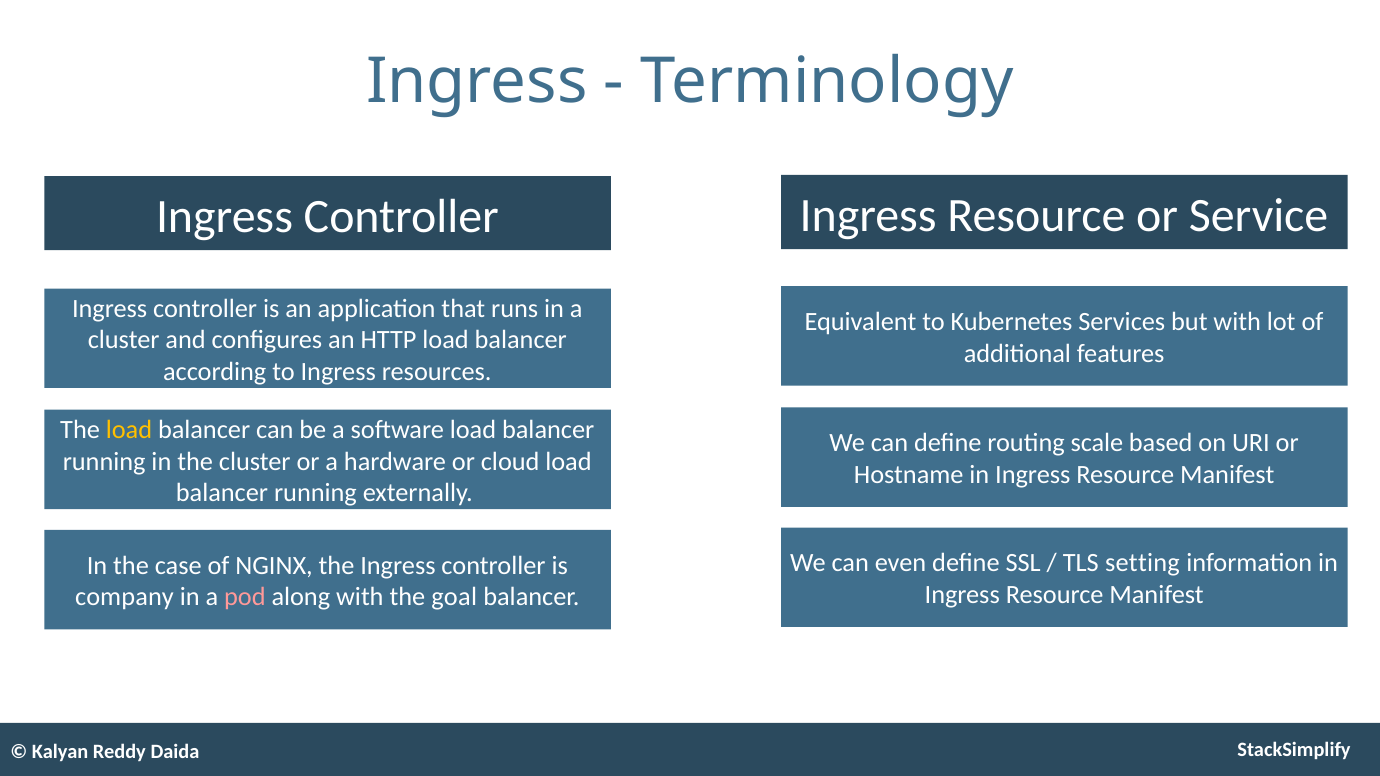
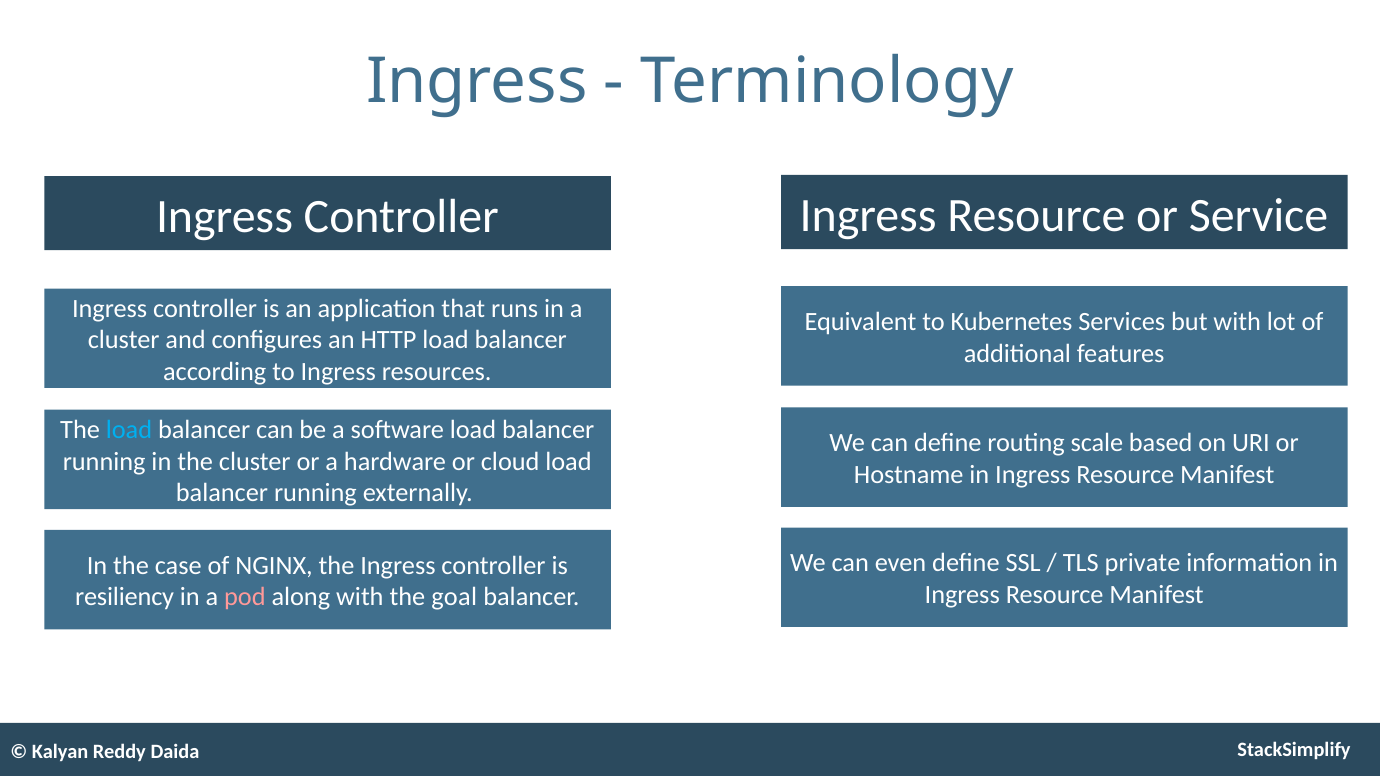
load at (129, 430) colour: yellow -> light blue
setting: setting -> private
company: company -> resiliency
